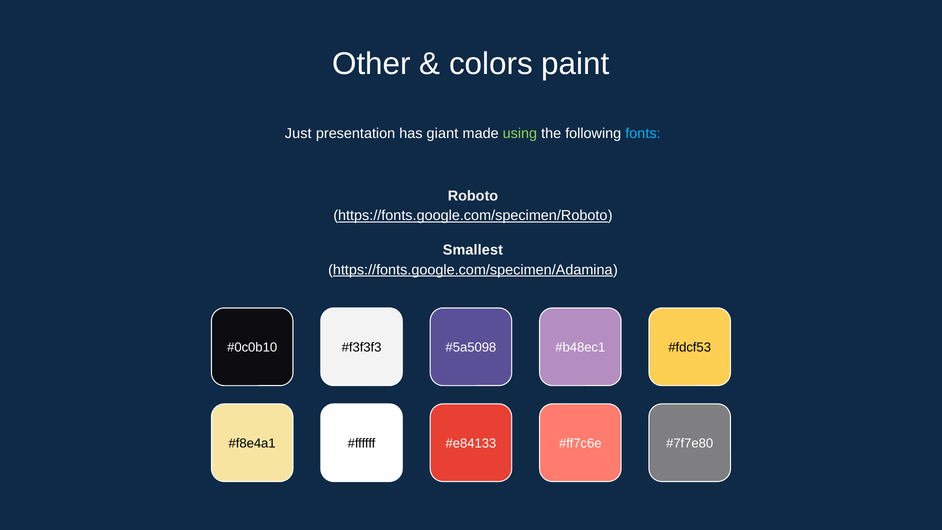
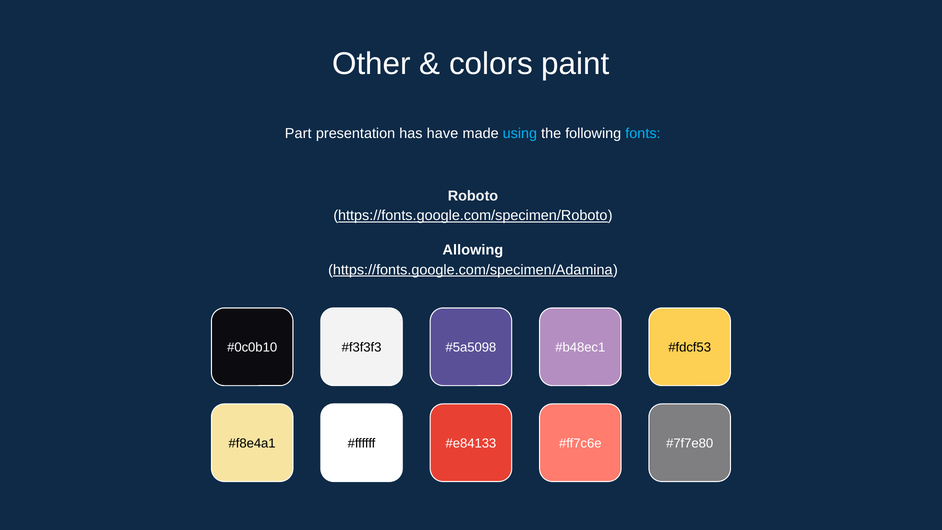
Just: Just -> Part
giant: giant -> have
using colour: light green -> light blue
Smallest: Smallest -> Allowing
